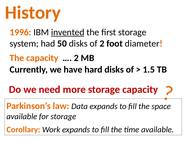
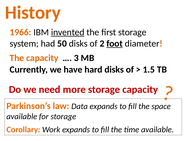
1996: 1996 -> 1966
foot underline: none -> present
2 at (76, 58): 2 -> 3
